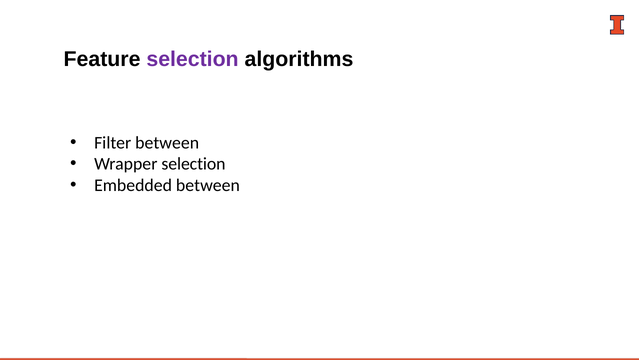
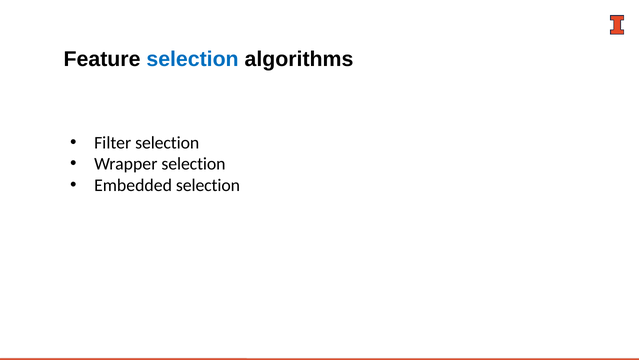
selection at (193, 59) colour: purple -> blue
Filter between: between -> selection
Embedded between: between -> selection
